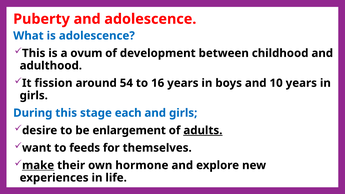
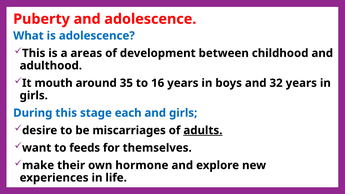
ovum: ovum -> areas
fission: fission -> mouth
54: 54 -> 35
10: 10 -> 32
enlargement: enlargement -> miscarriages
make underline: present -> none
